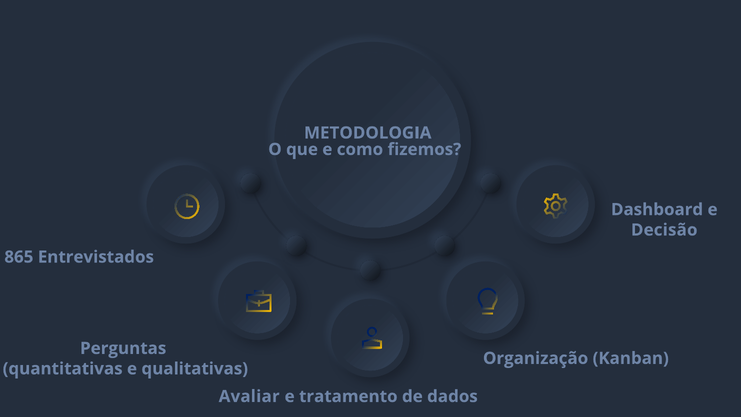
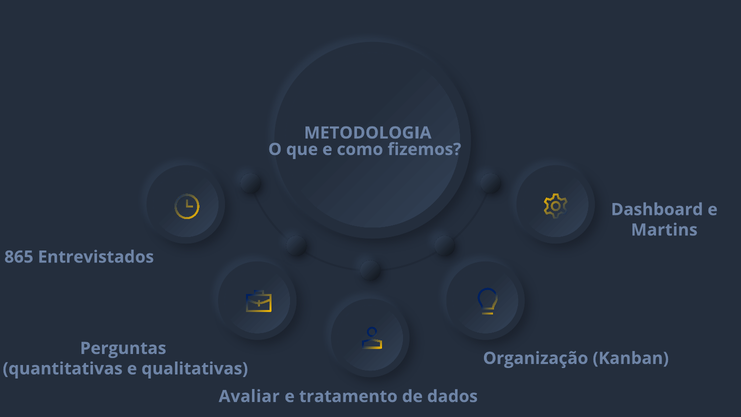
Decisão: Decisão -> Martins
